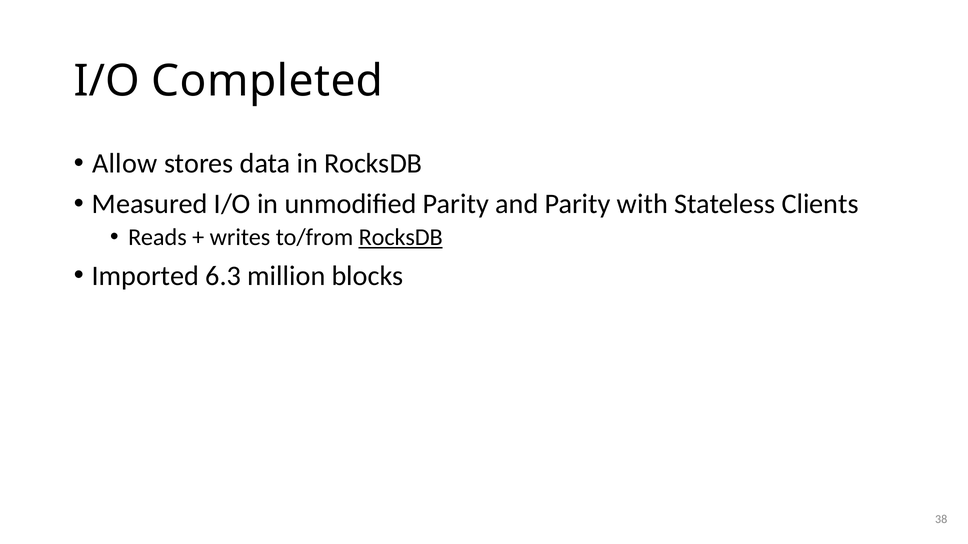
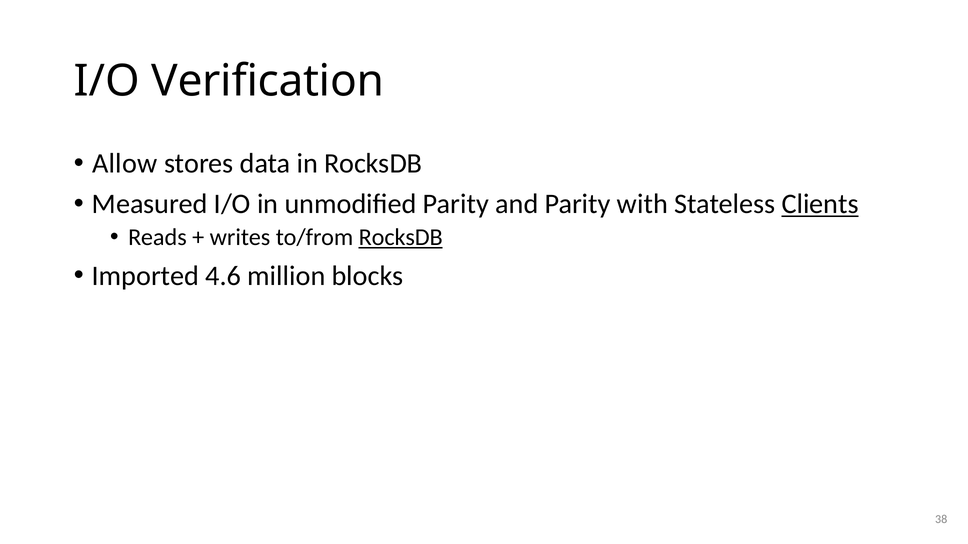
Completed: Completed -> Verification
Clients underline: none -> present
6.3: 6.3 -> 4.6
